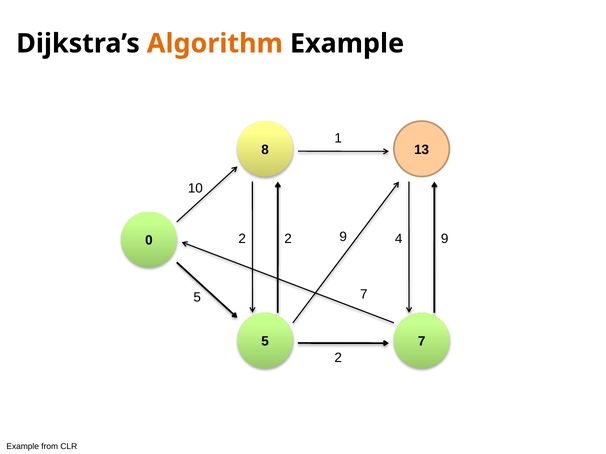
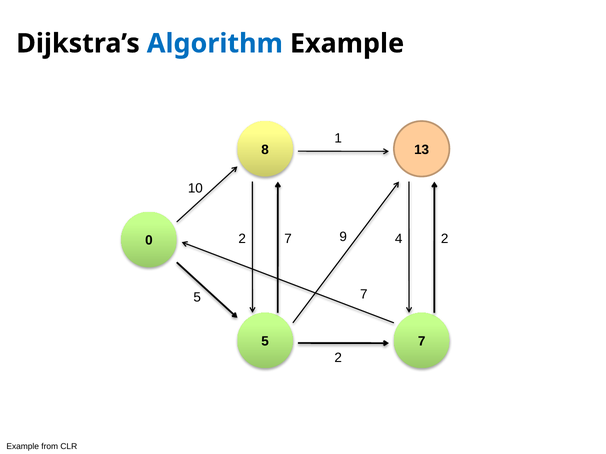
Algorithm colour: orange -> blue
2 at (288, 239): 2 -> 7
4 9: 9 -> 2
